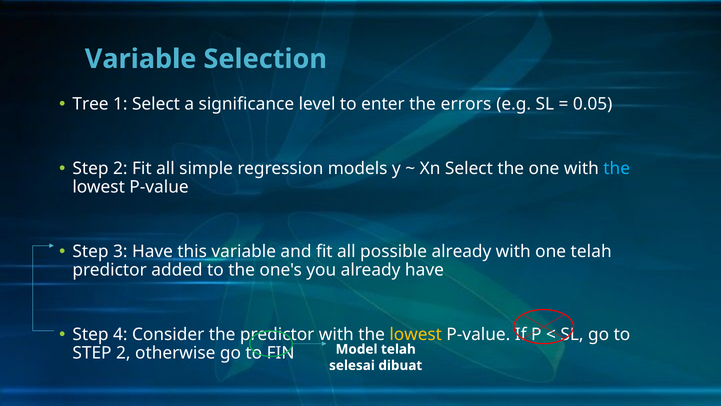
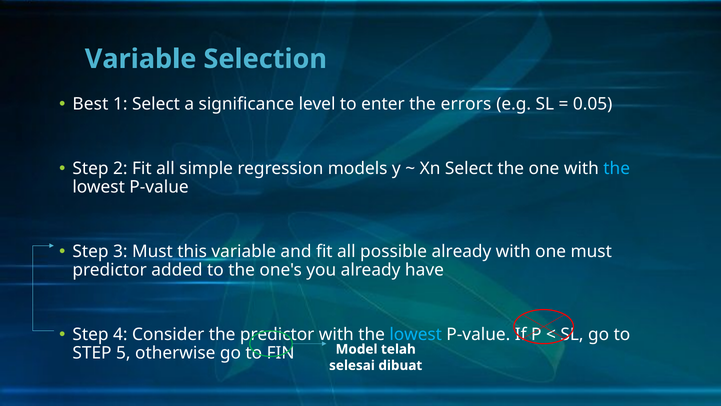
Tree: Tree -> Best
3 Have: Have -> Must
one telah: telah -> must
lowest at (416, 334) colour: yellow -> light blue
2 at (123, 353): 2 -> 5
